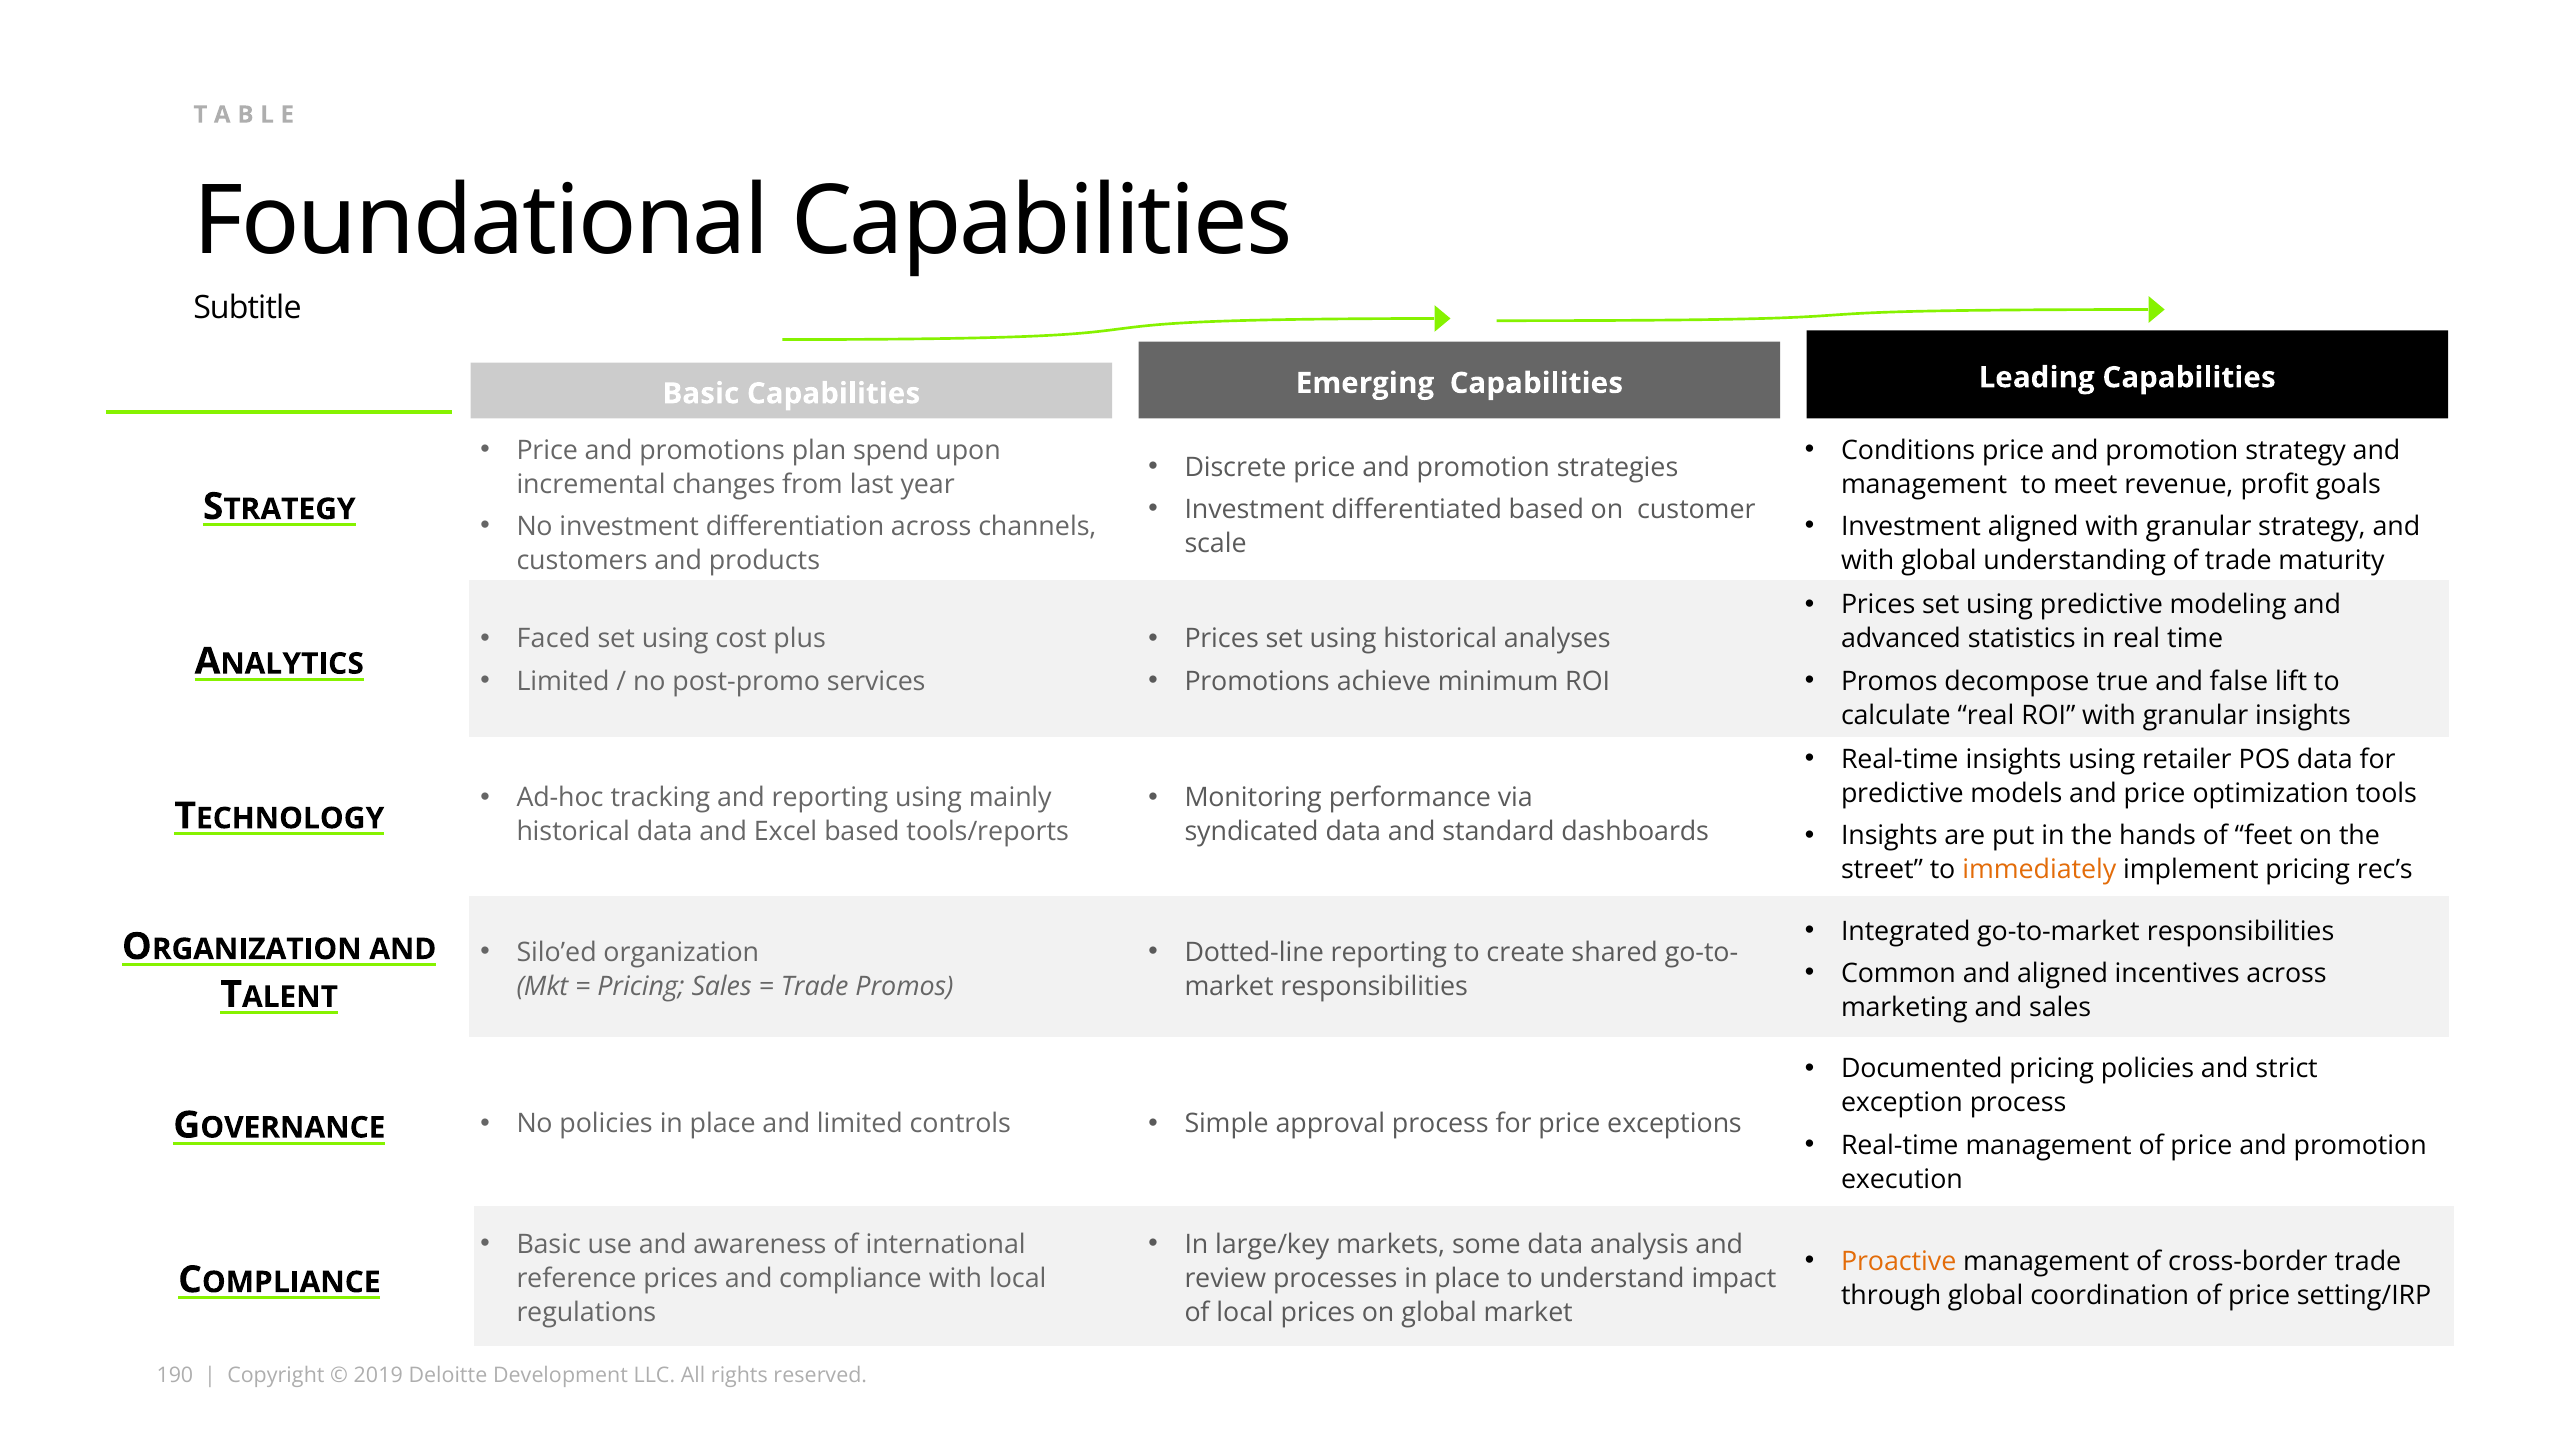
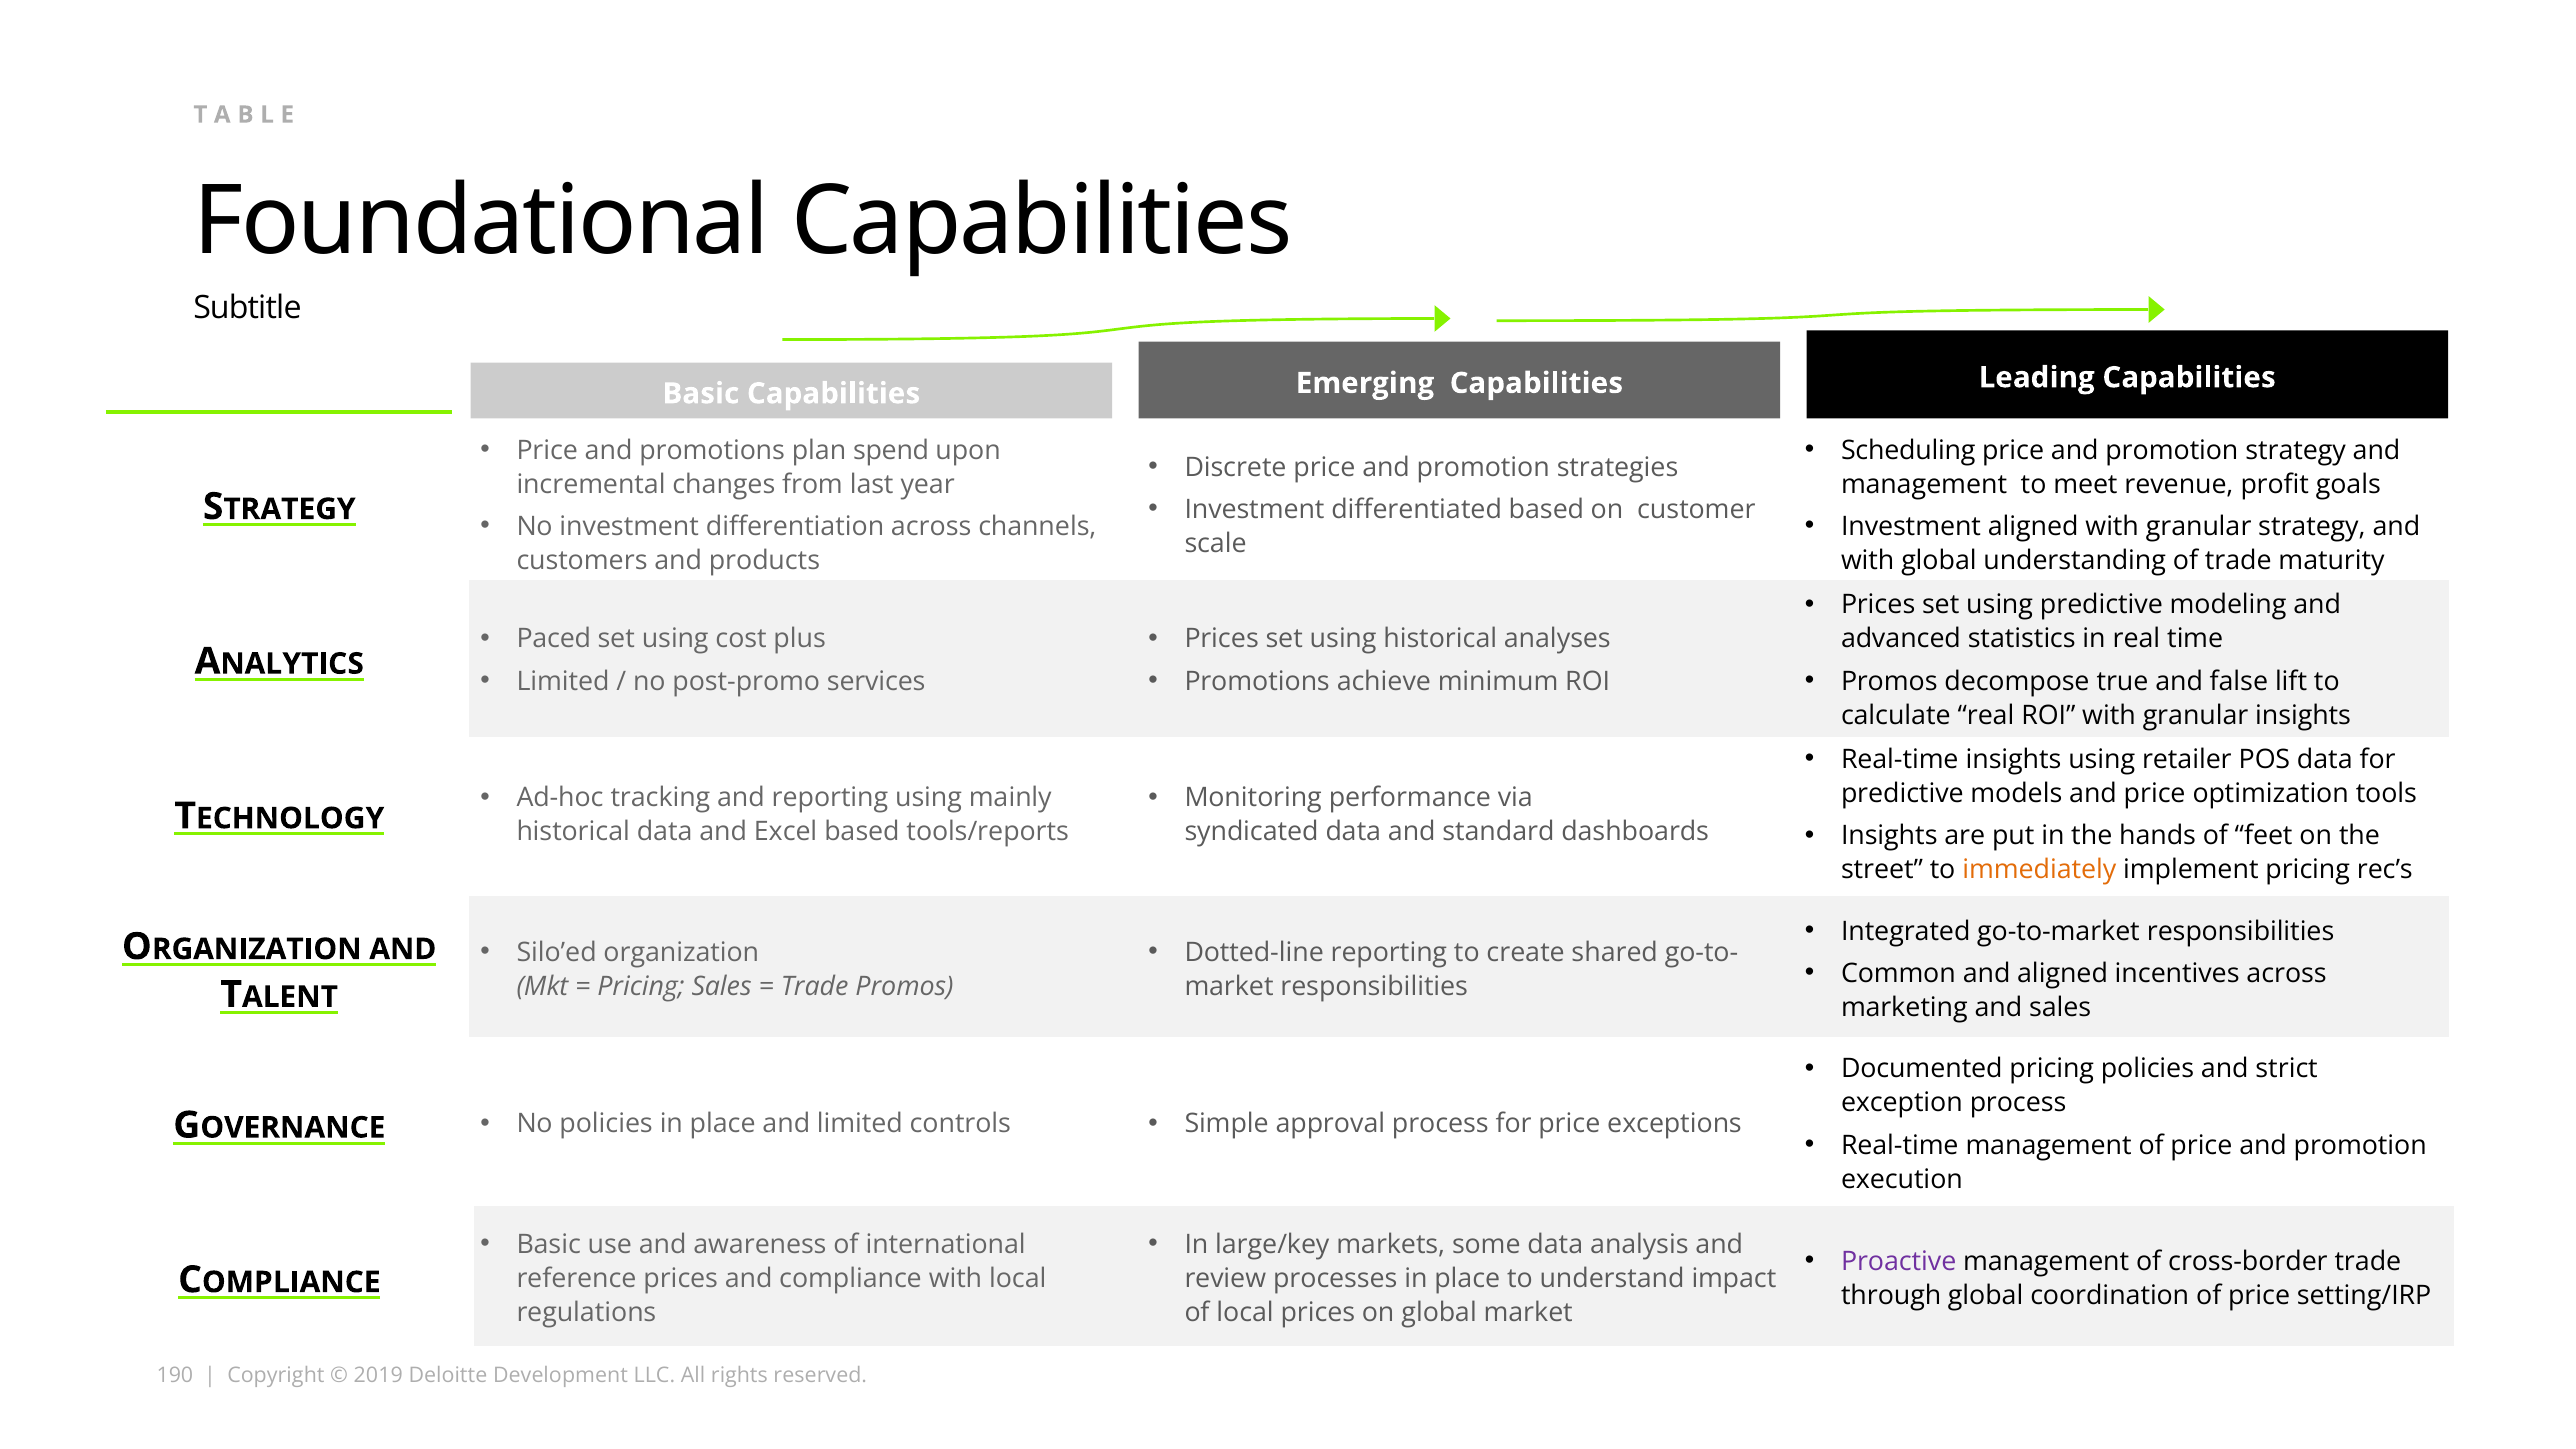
Conditions: Conditions -> Scheduling
Faced: Faced -> Paced
Proactive colour: orange -> purple
